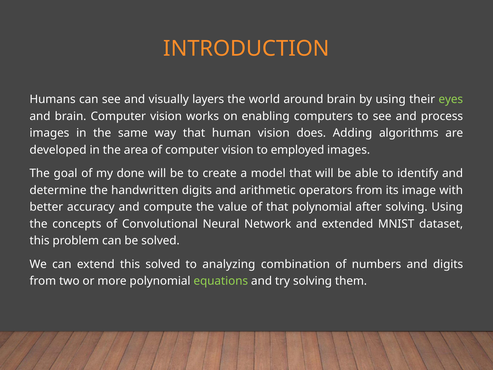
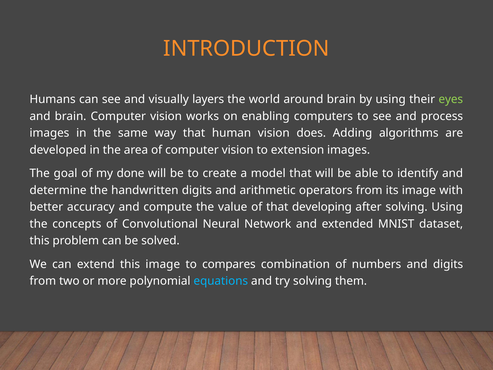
employed: employed -> extension
that polynomial: polynomial -> developing
this solved: solved -> image
analyzing: analyzing -> compares
equations colour: light green -> light blue
